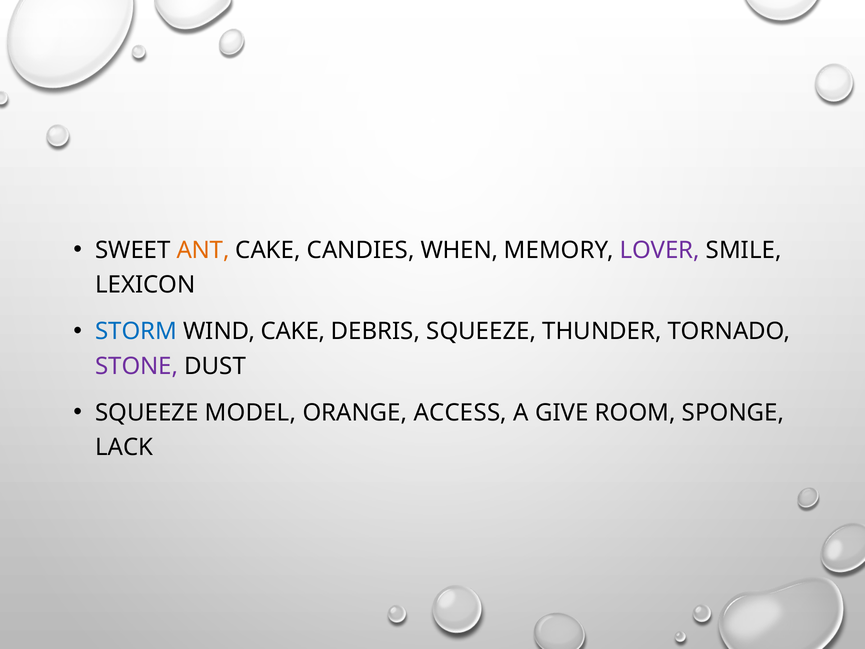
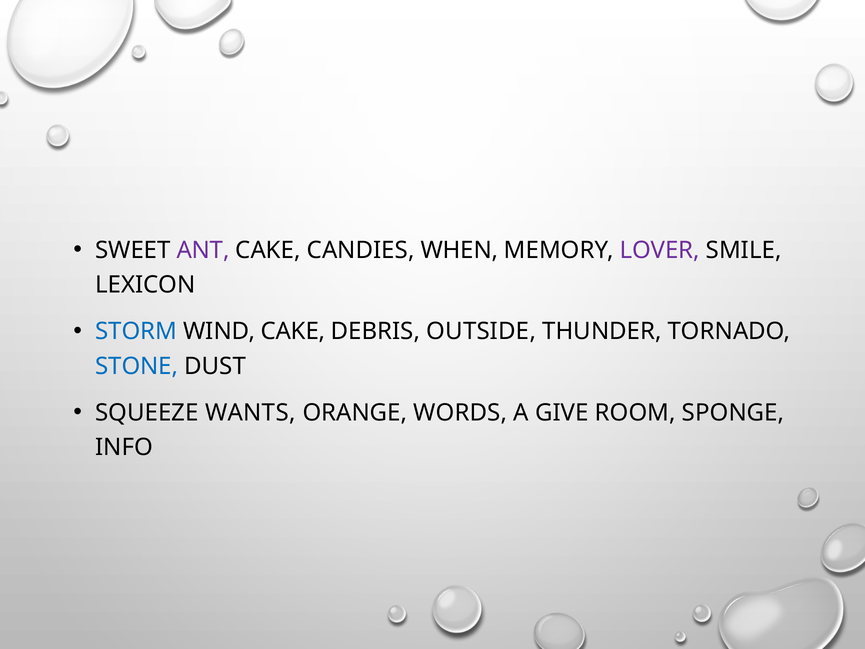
ANT colour: orange -> purple
DEBRIS SQUEEZE: SQUEEZE -> OUTSIDE
STONE colour: purple -> blue
MODEL: MODEL -> WANTS
ACCESS: ACCESS -> WORDS
LACK: LACK -> INFO
